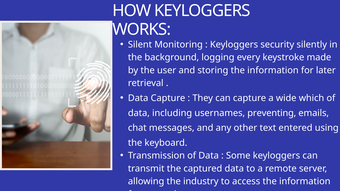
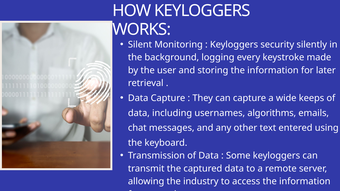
which: which -> keeps
preventing: preventing -> algorithms
